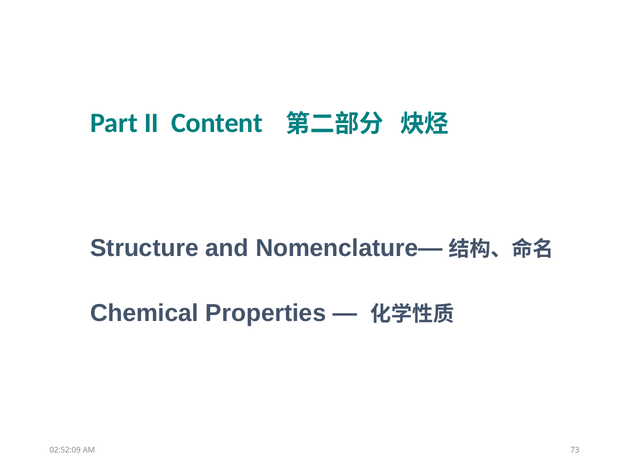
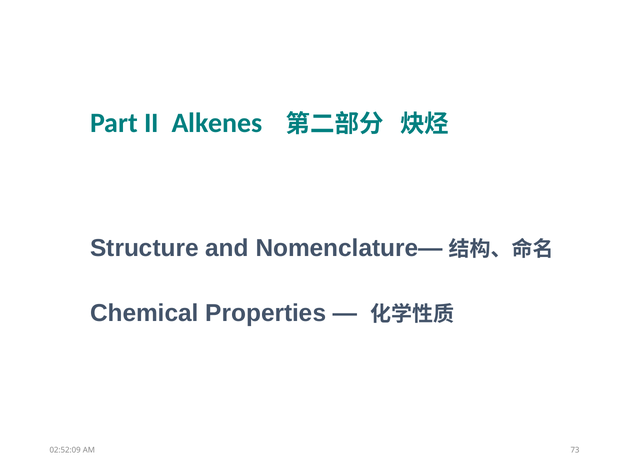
Content: Content -> Alkenes
